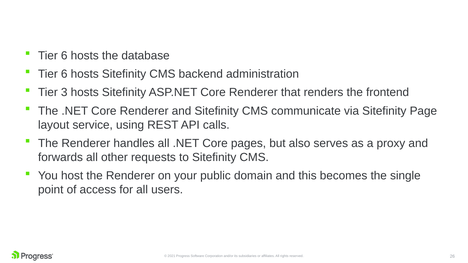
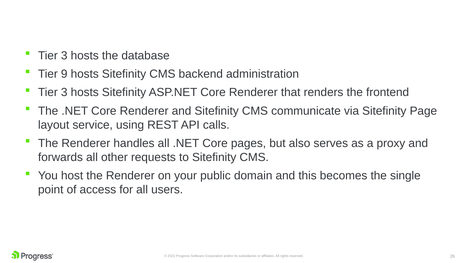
6 at (64, 56): 6 -> 3
6 at (64, 74): 6 -> 9
